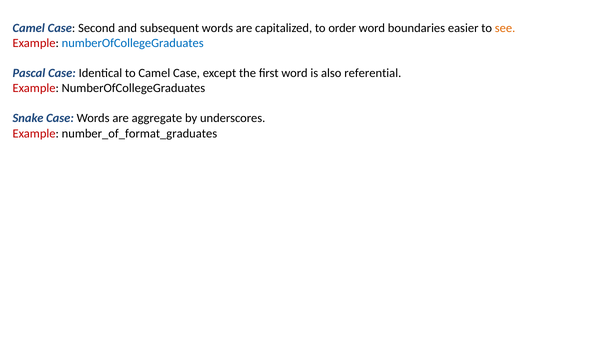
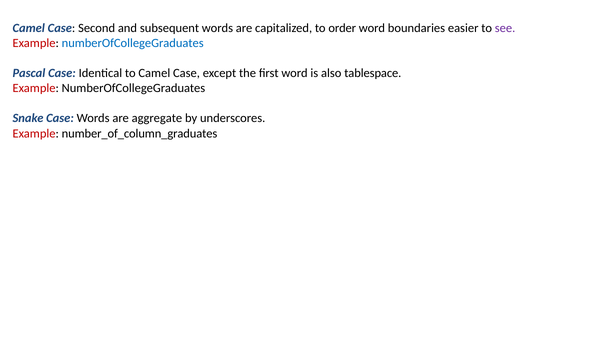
see colour: orange -> purple
referential: referential -> tablespace
number_of_format_graduates: number_of_format_graduates -> number_of_column_graduates
